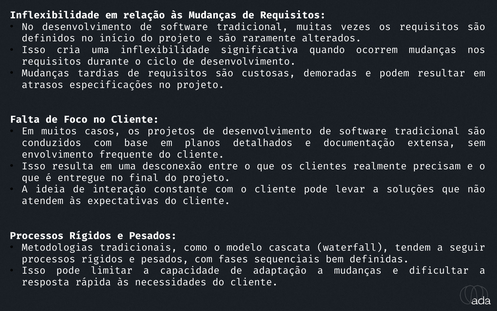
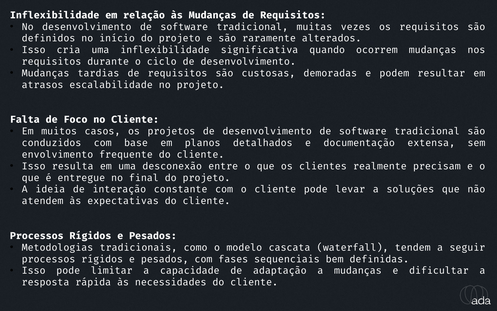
especificações: especificações -> escalabilidade
